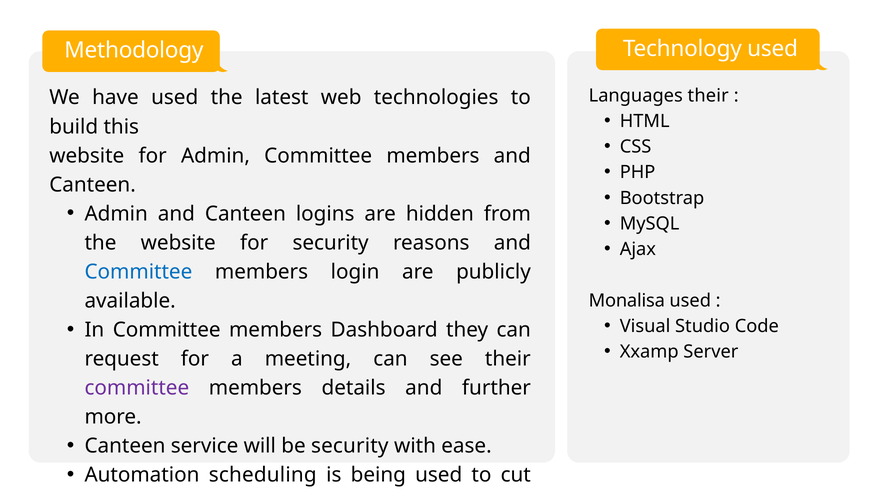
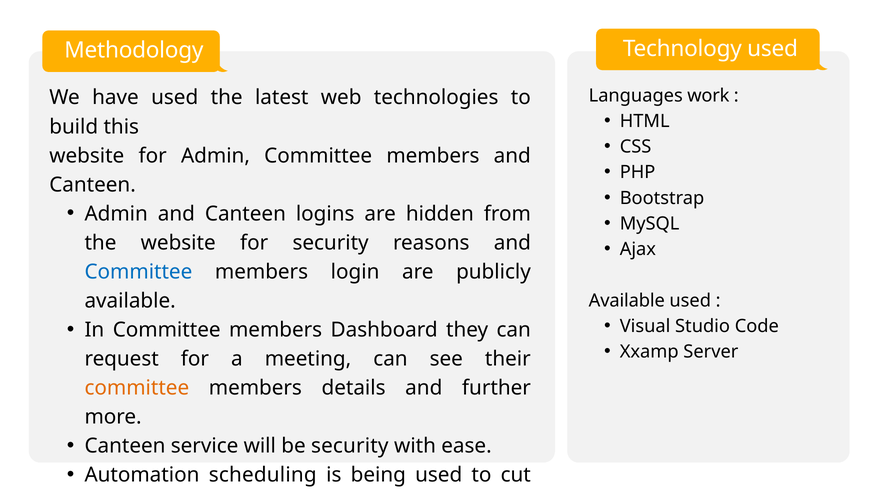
Languages their: their -> work
Monalisa at (627, 300): Monalisa -> Available
committee at (137, 387) colour: purple -> orange
